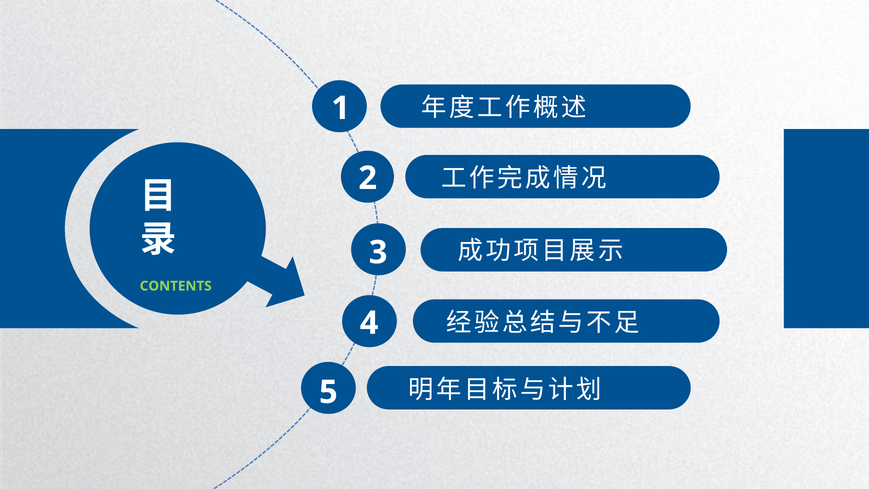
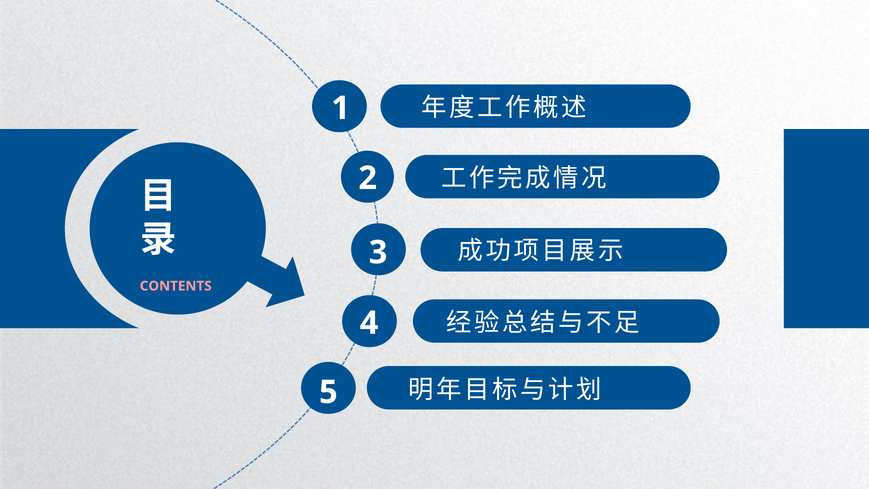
CONTENTS colour: light green -> pink
